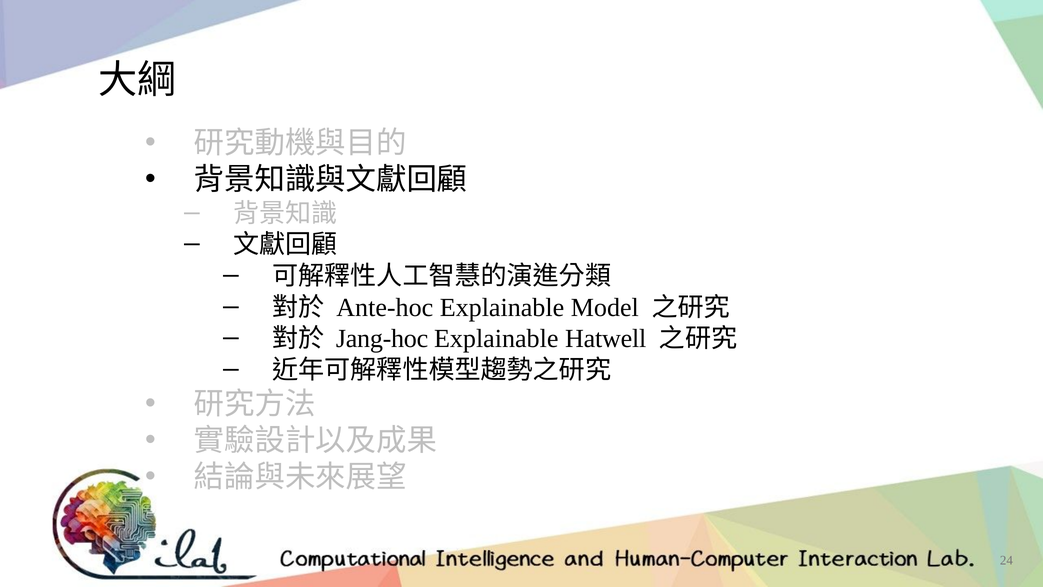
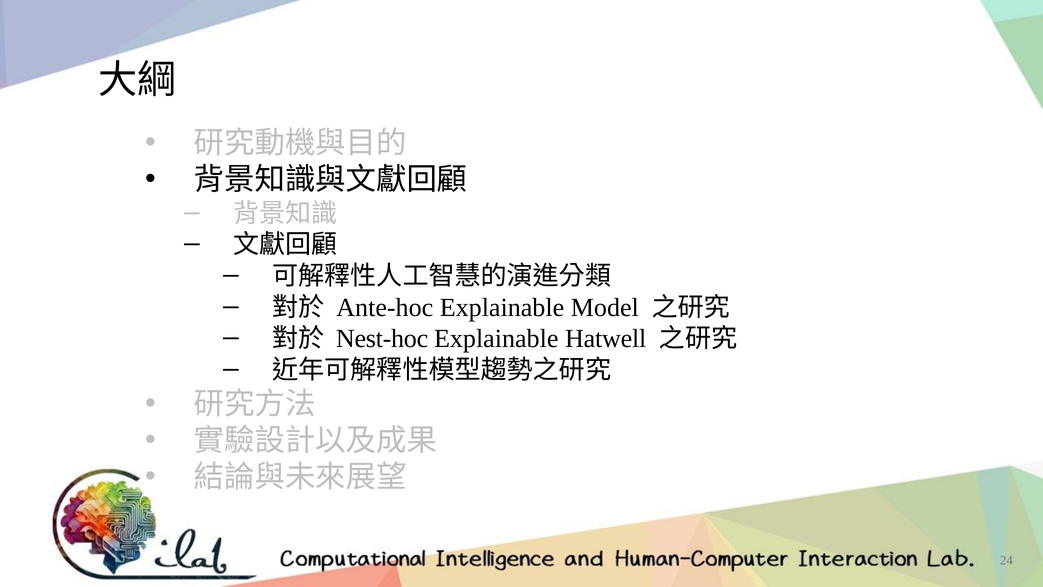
Jang-hoc: Jang-hoc -> Nest-hoc
